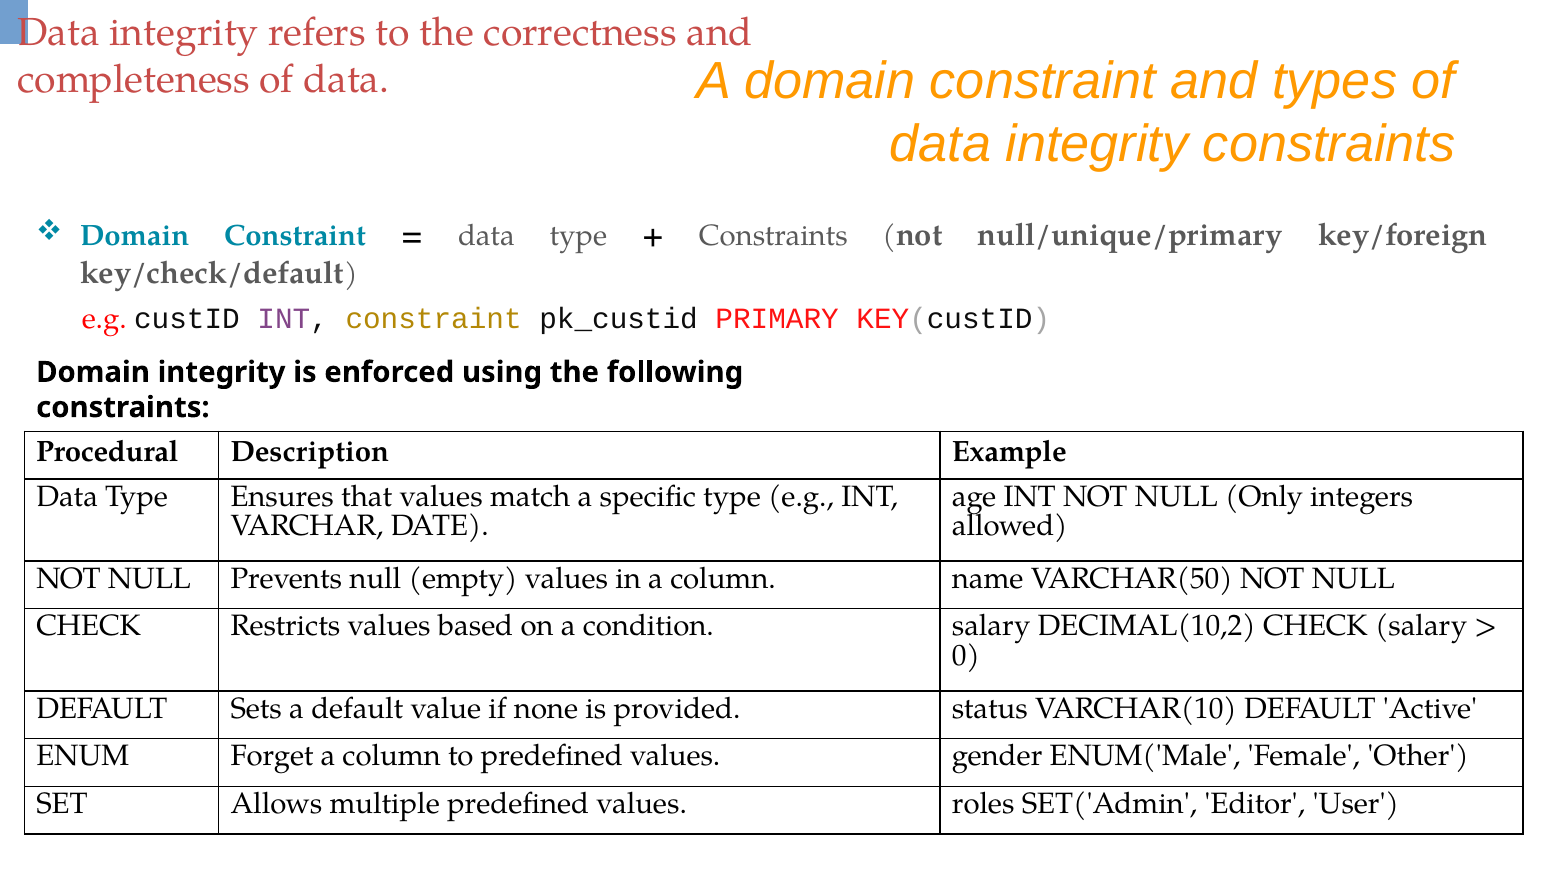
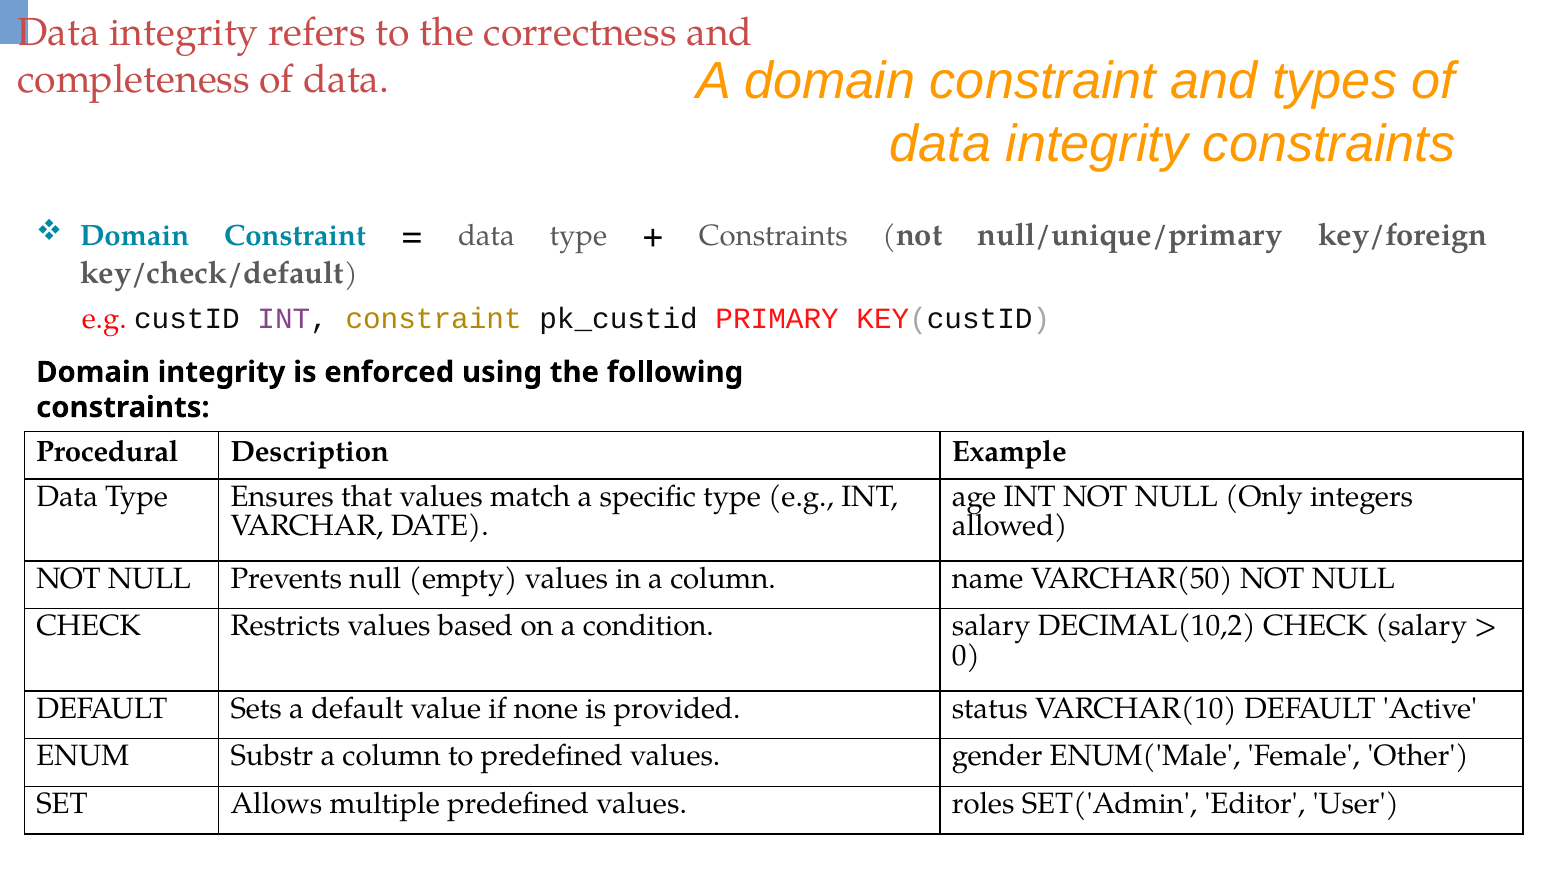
Forget: Forget -> Substr
